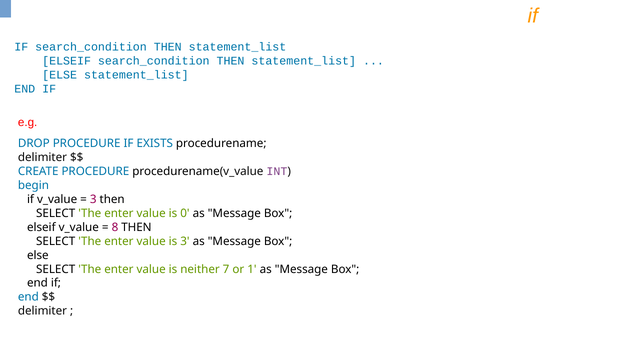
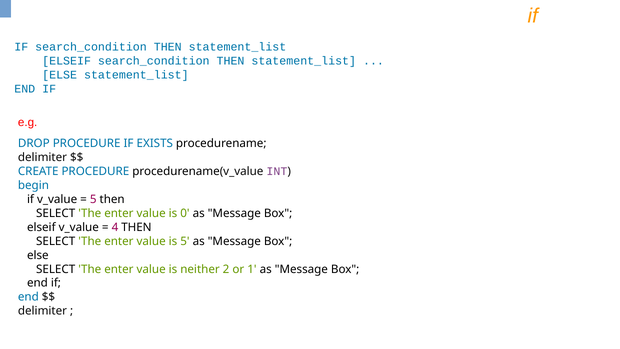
3 at (93, 199): 3 -> 5
8: 8 -> 4
is 3: 3 -> 5
7: 7 -> 2
